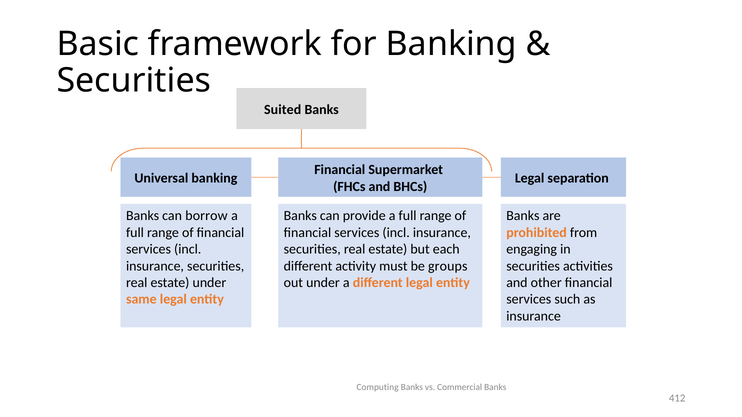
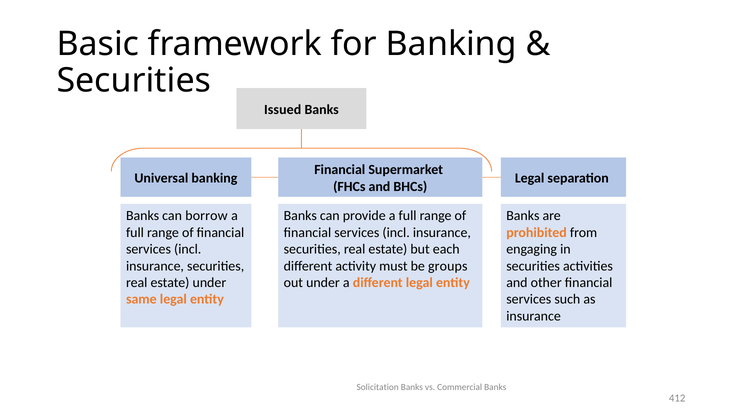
Suited: Suited -> Issued
Computing: Computing -> Solicitation
